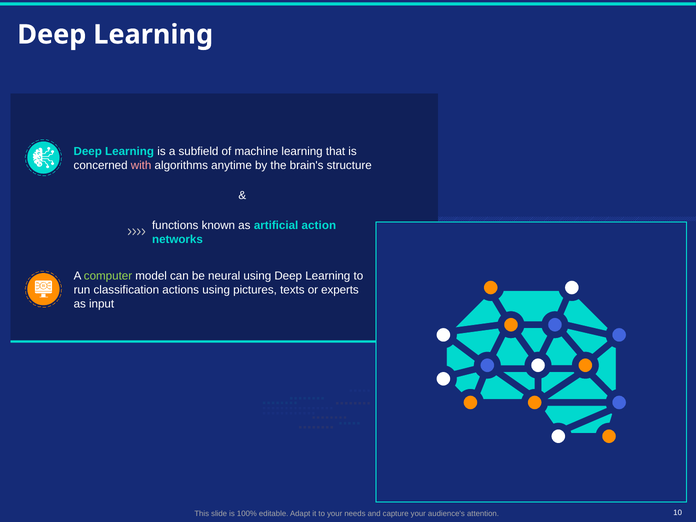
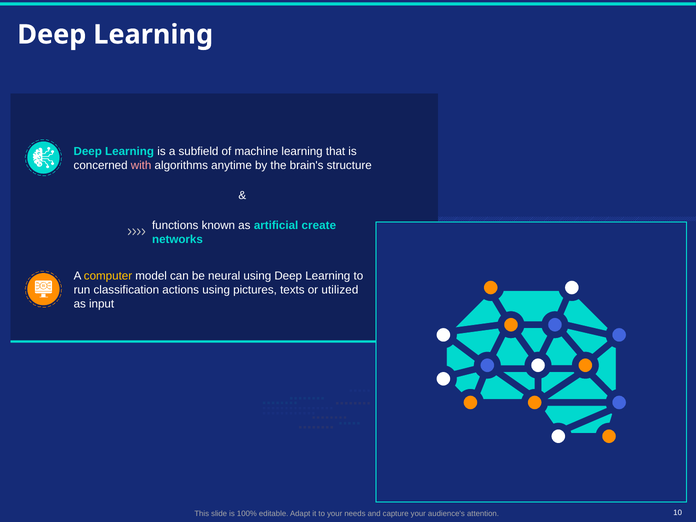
action: action -> create
computer colour: light green -> yellow
experts: experts -> utilized
